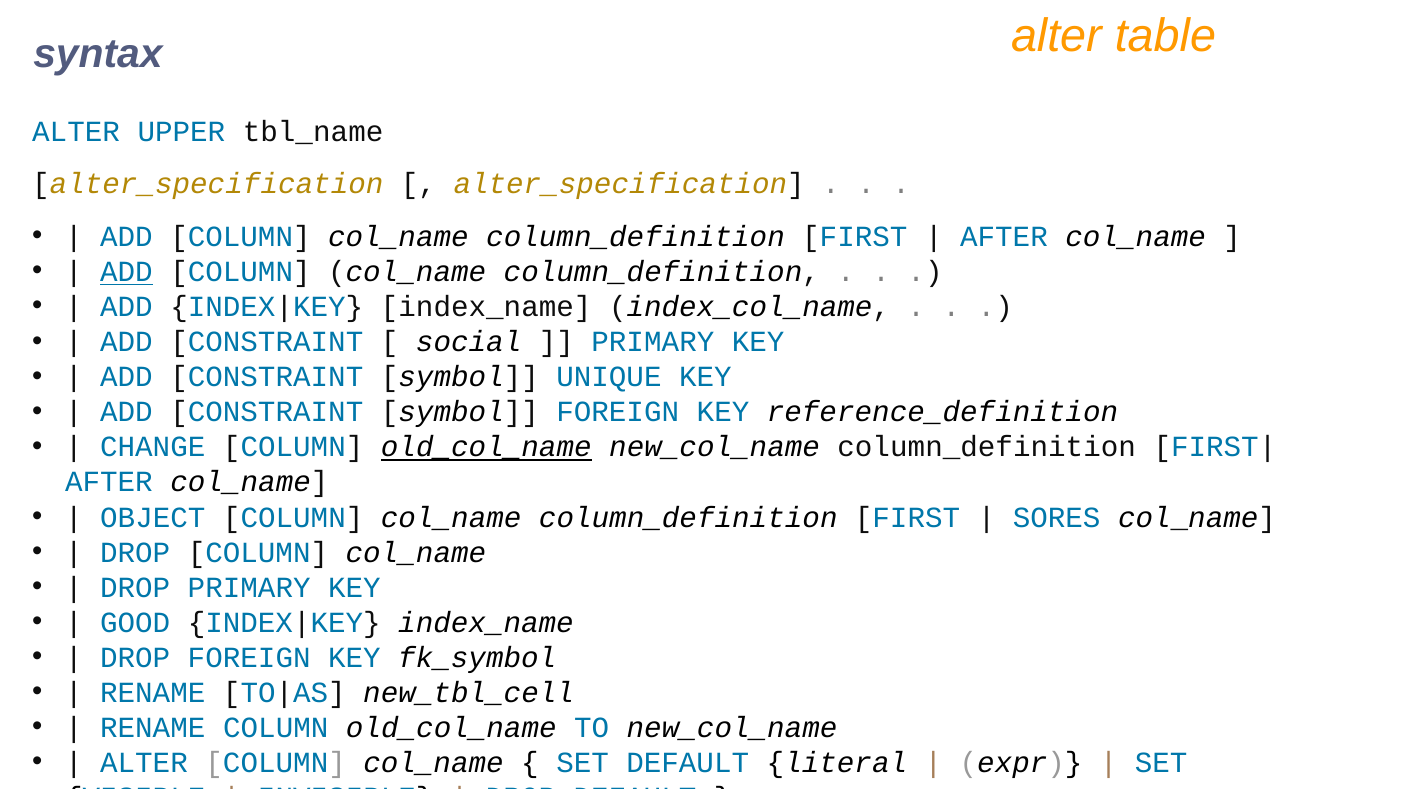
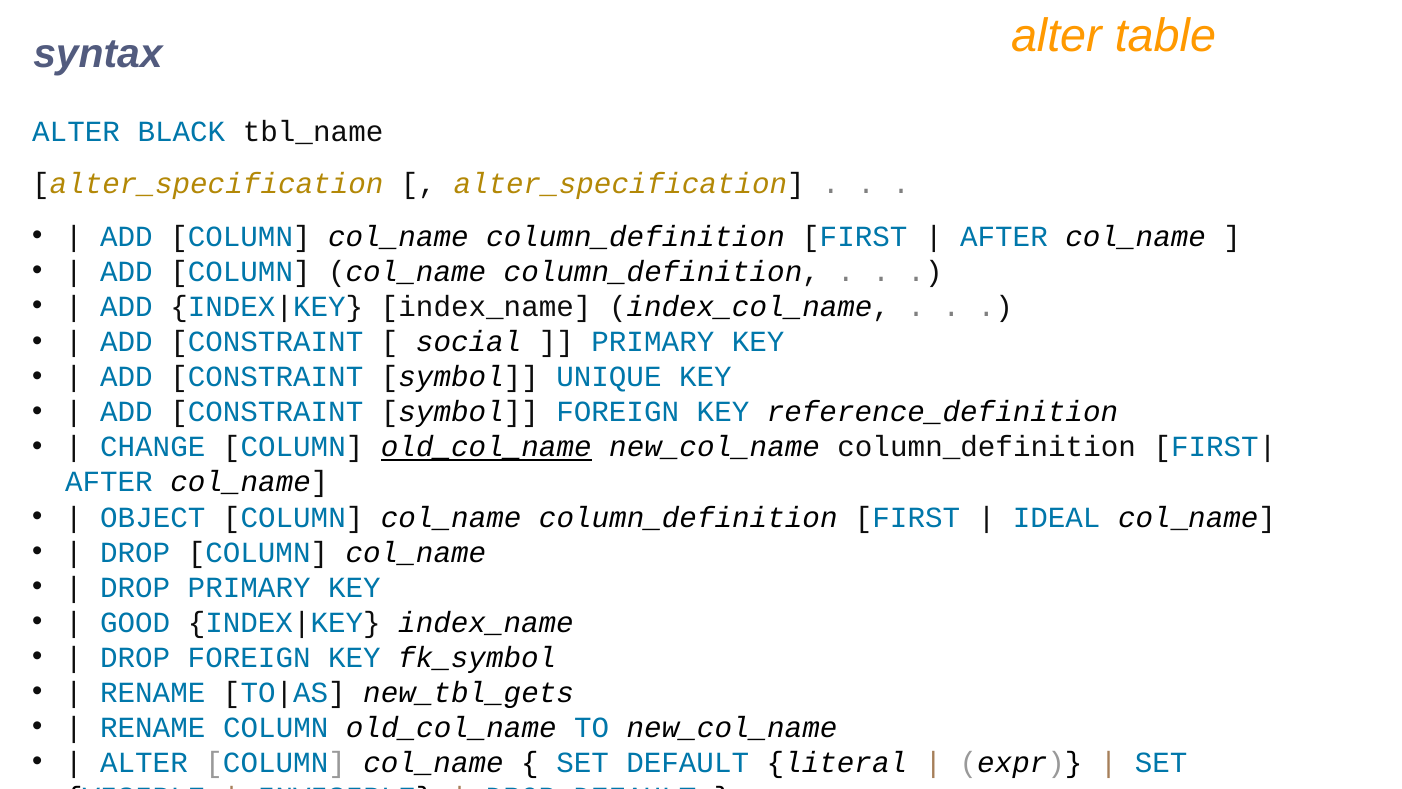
UPPER: UPPER -> BLACK
ADD at (126, 272) underline: present -> none
SORES: SORES -> IDEAL
new_tbl_cell: new_tbl_cell -> new_tbl_gets
